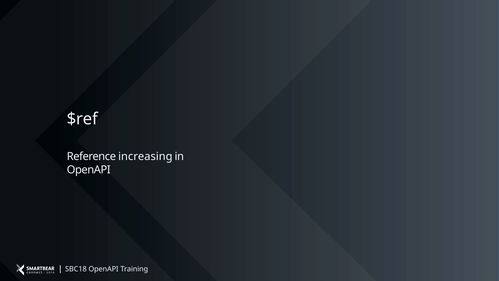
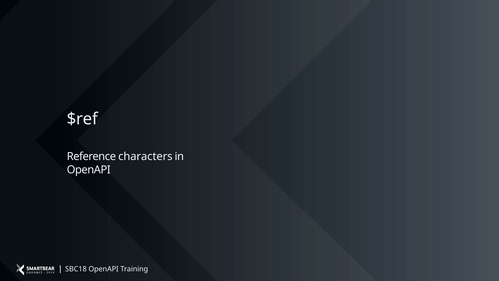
increasing: increasing -> characters
